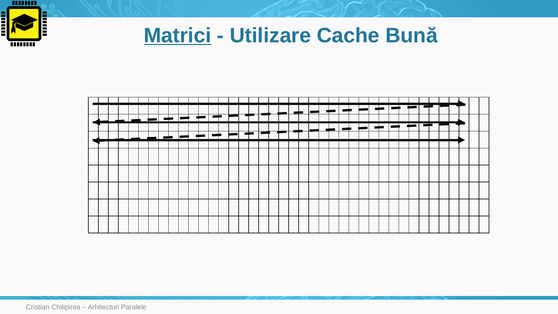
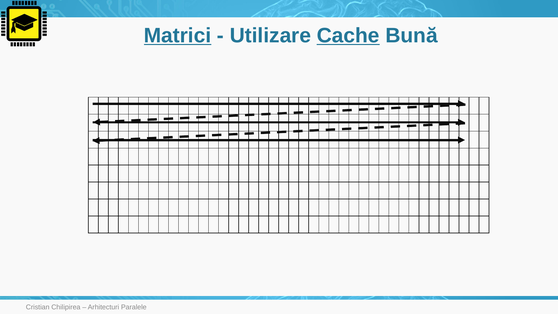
Cache underline: none -> present
